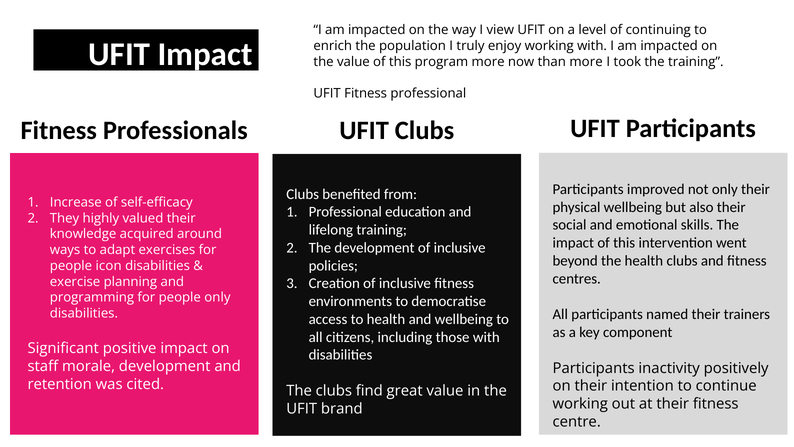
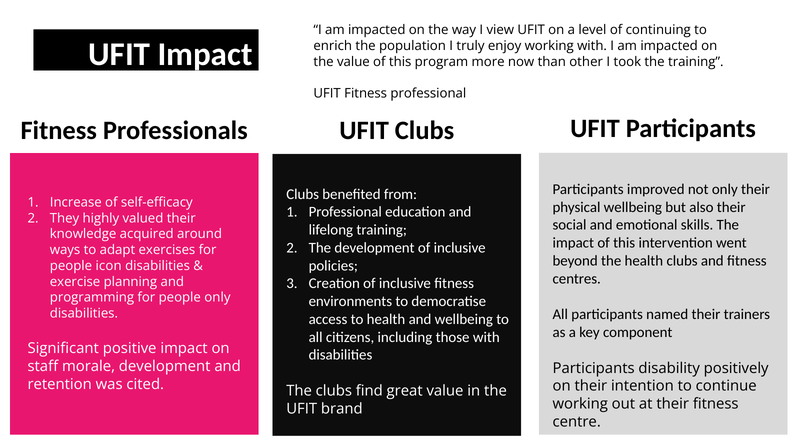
than more: more -> other
inactivity: inactivity -> disability
